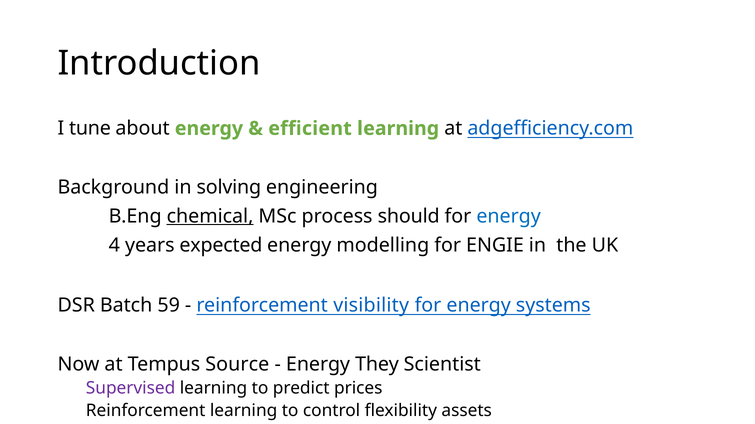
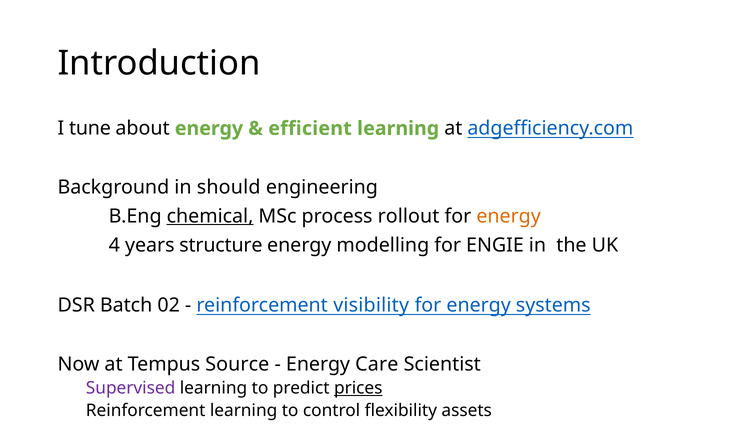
solving: solving -> should
should: should -> rollout
energy at (509, 216) colour: blue -> orange
expected: expected -> structure
59: 59 -> 02
They: They -> Care
prices underline: none -> present
